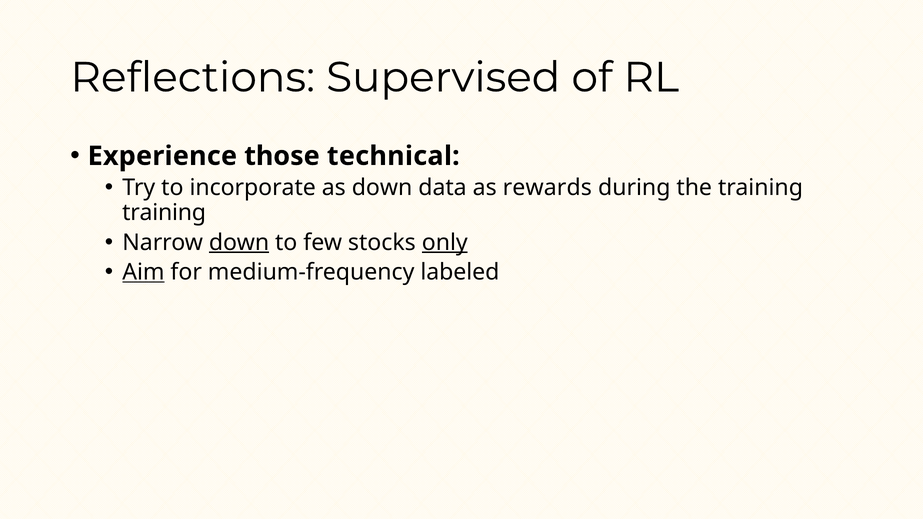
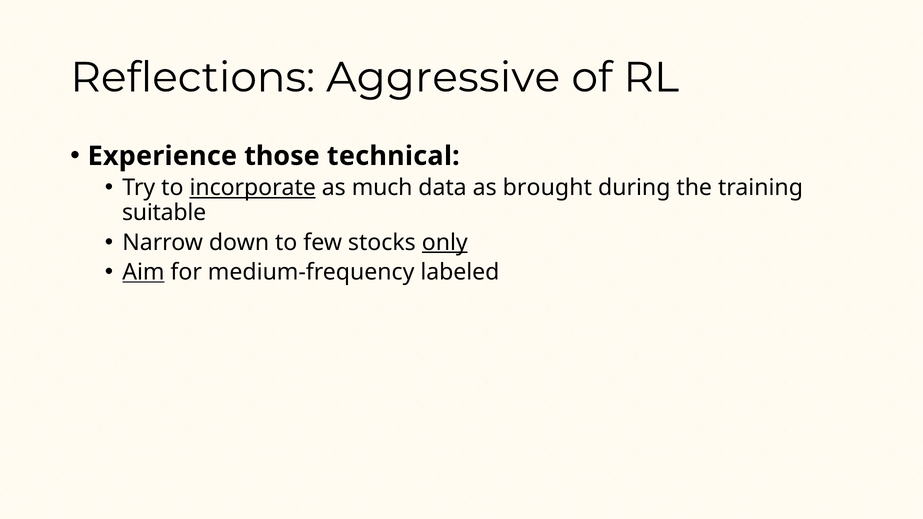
Supervised: Supervised -> Aggressive
incorporate underline: none -> present
as down: down -> much
rewards: rewards -> brought
training at (164, 213): training -> suitable
down at (239, 242) underline: present -> none
